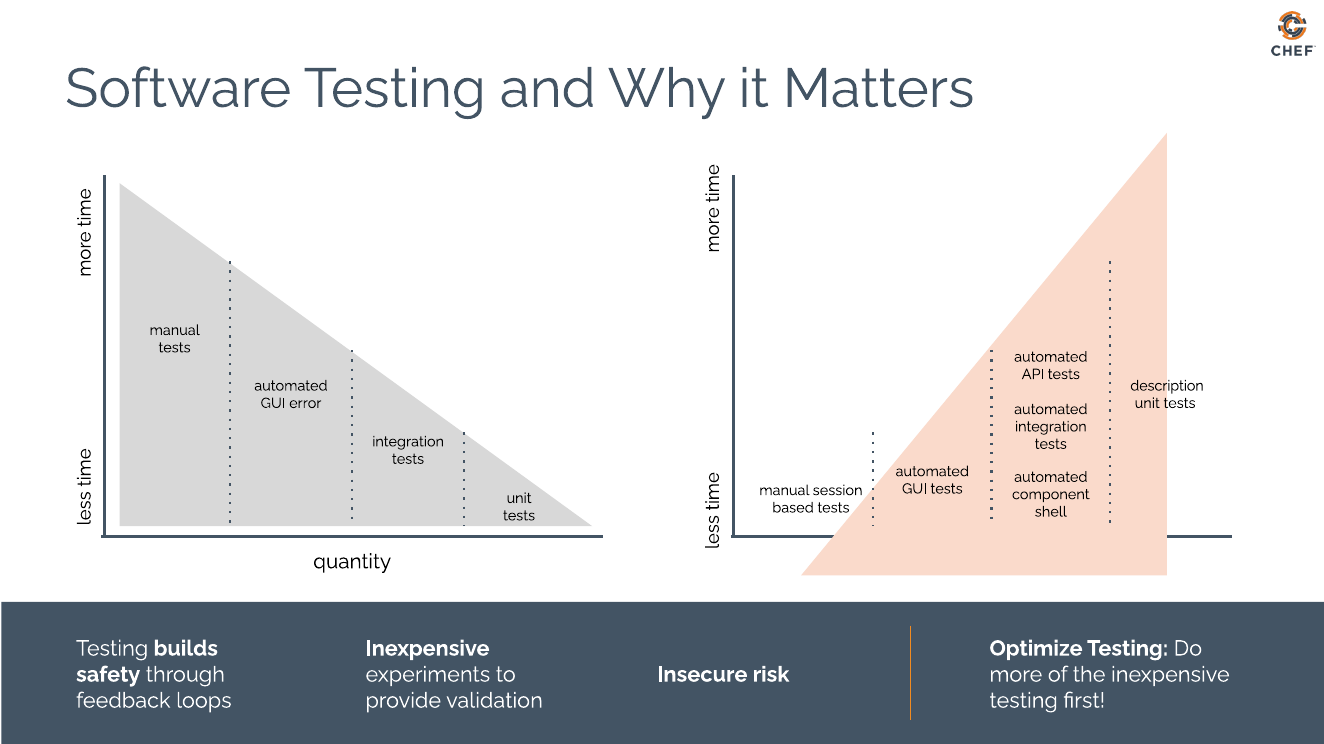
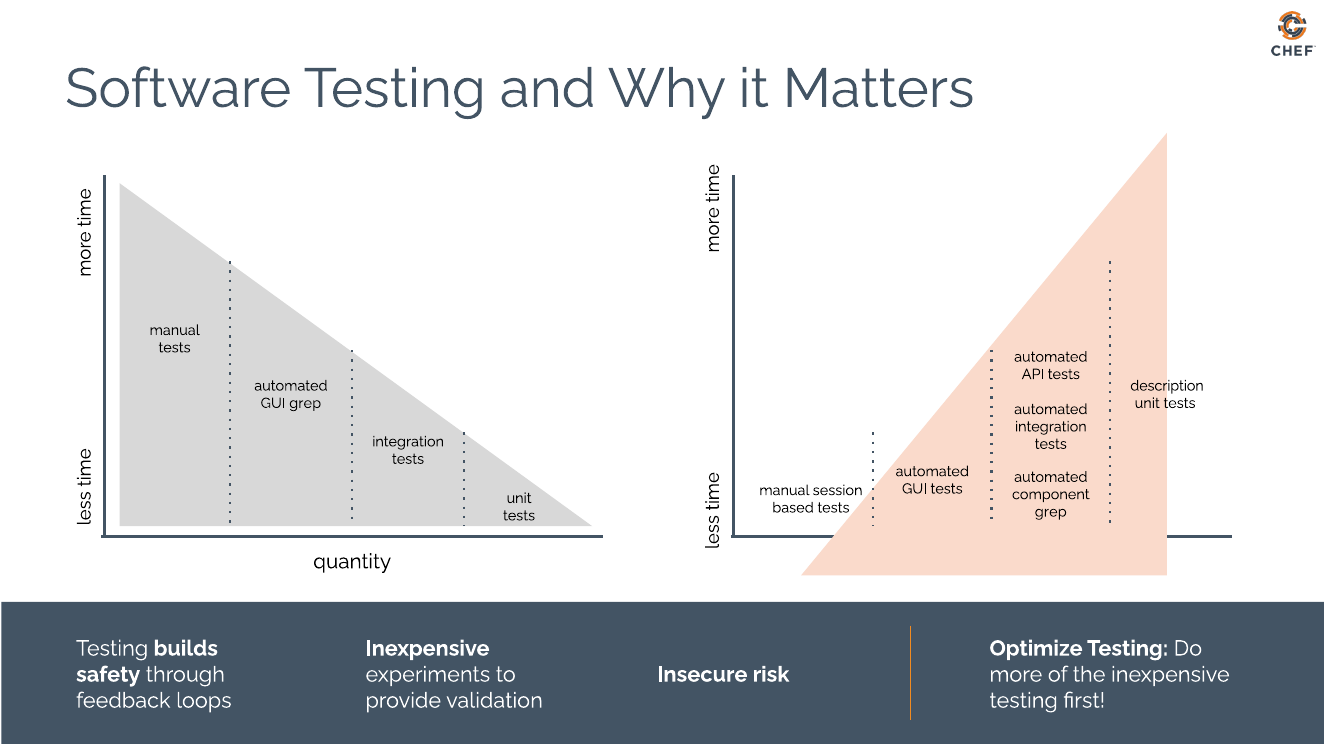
GUI error: error -> grep
shell at (1051, 512): shell -> grep
